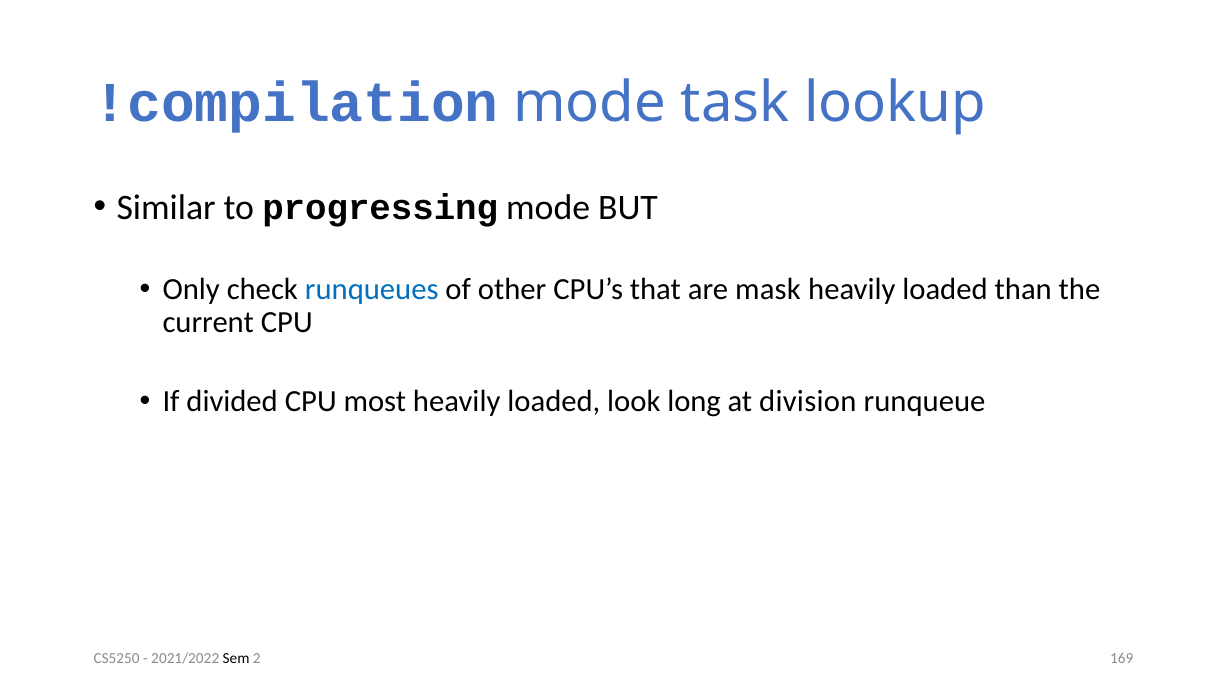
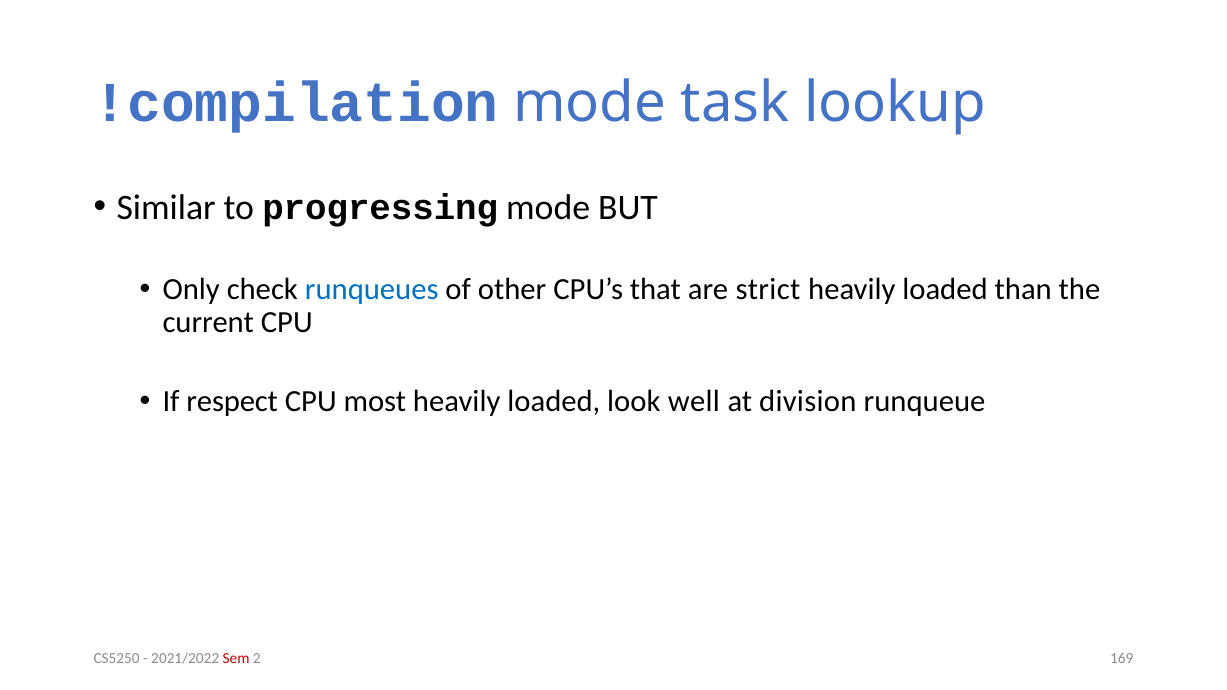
mask: mask -> strict
divided: divided -> respect
long: long -> well
Sem colour: black -> red
